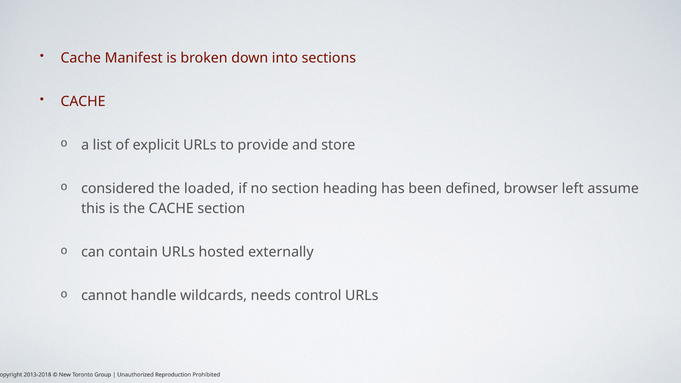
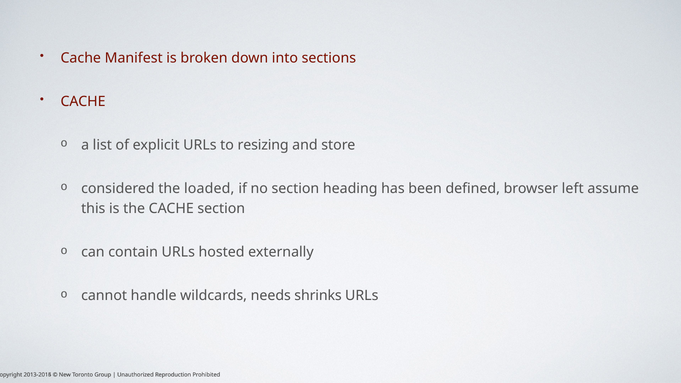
provide: provide -> resizing
control: control -> shrinks
